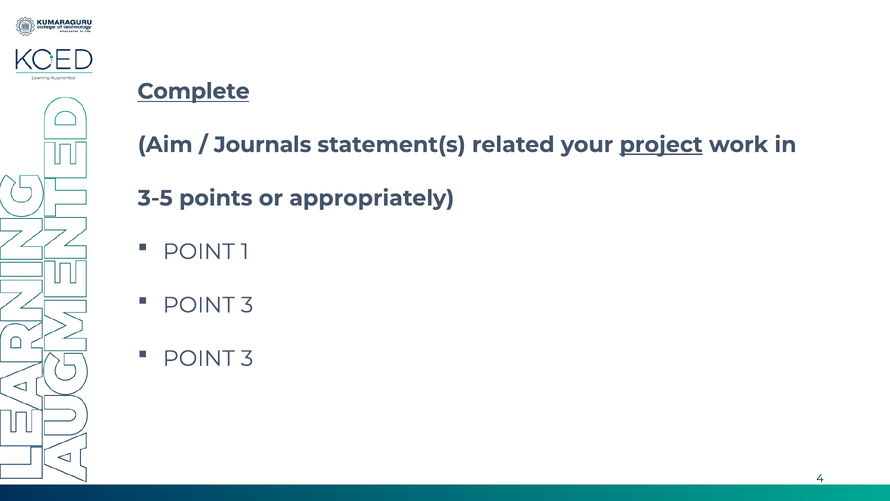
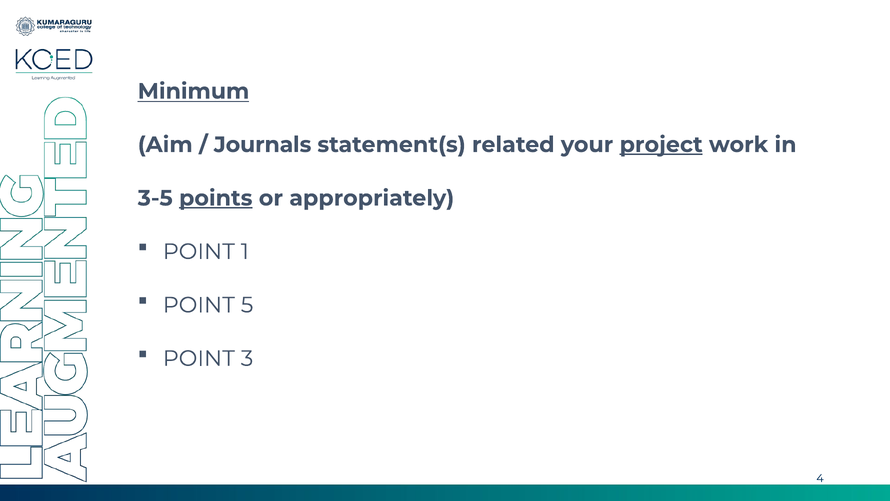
Complete: Complete -> Minimum
points underline: none -> present
3 at (247, 305): 3 -> 5
